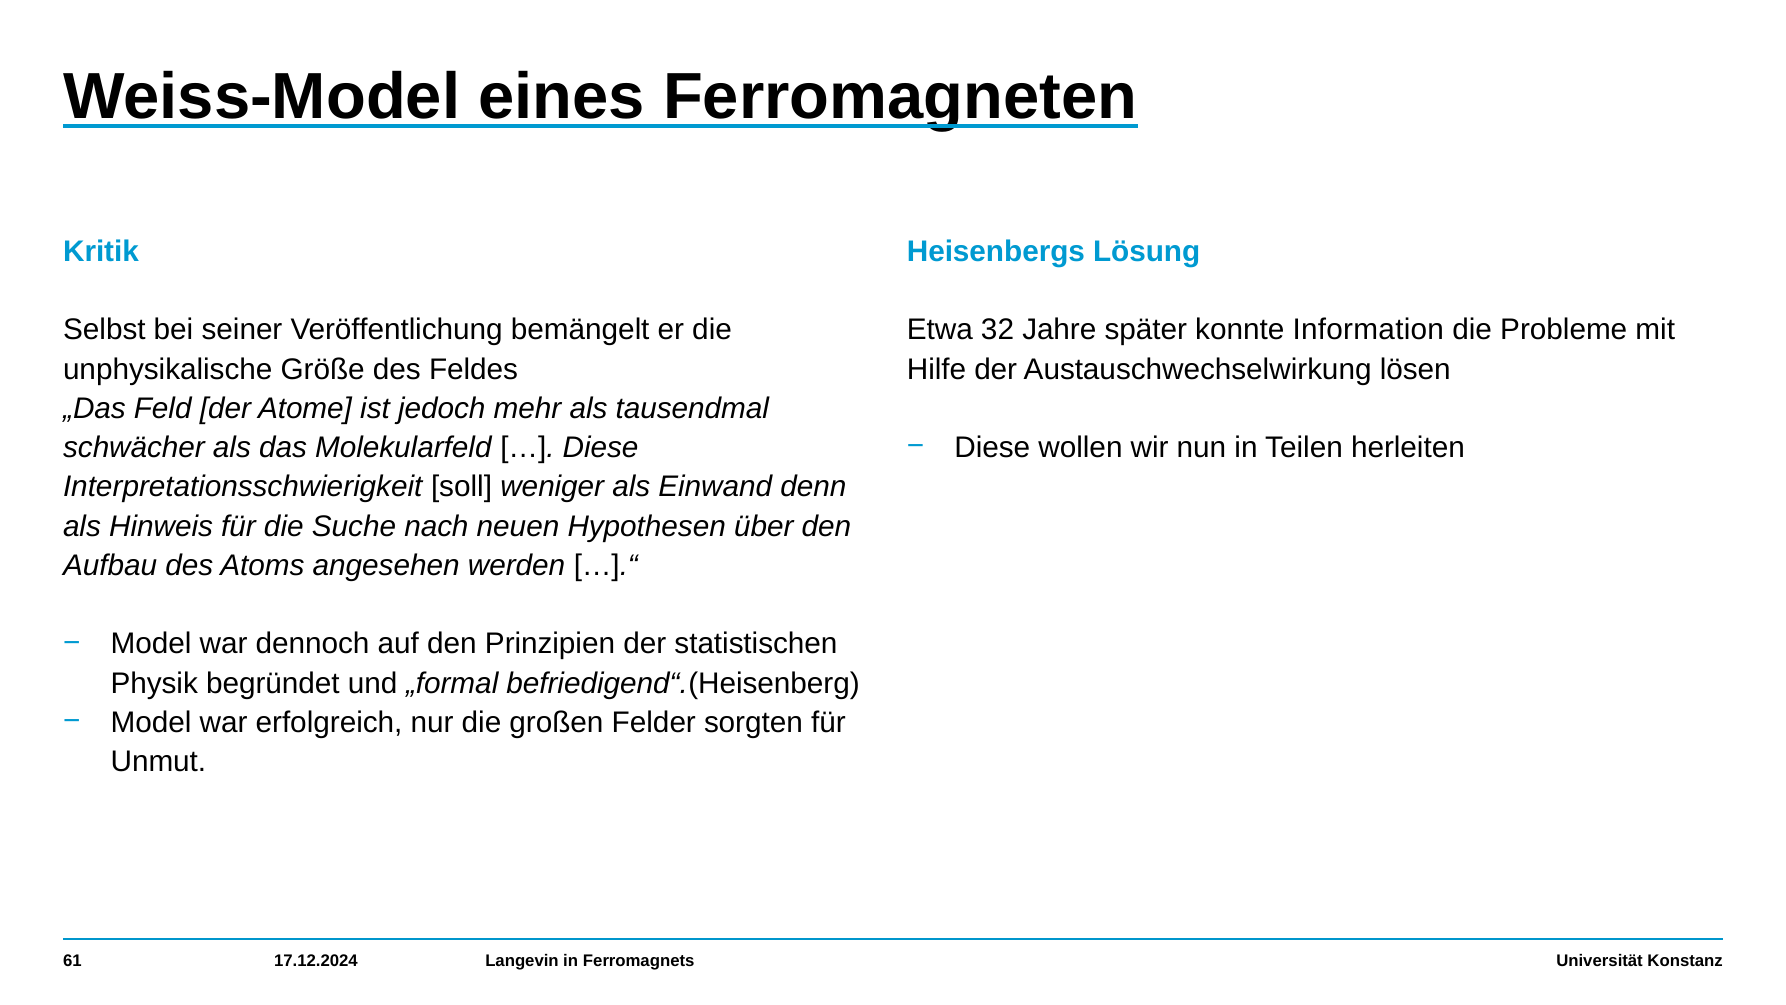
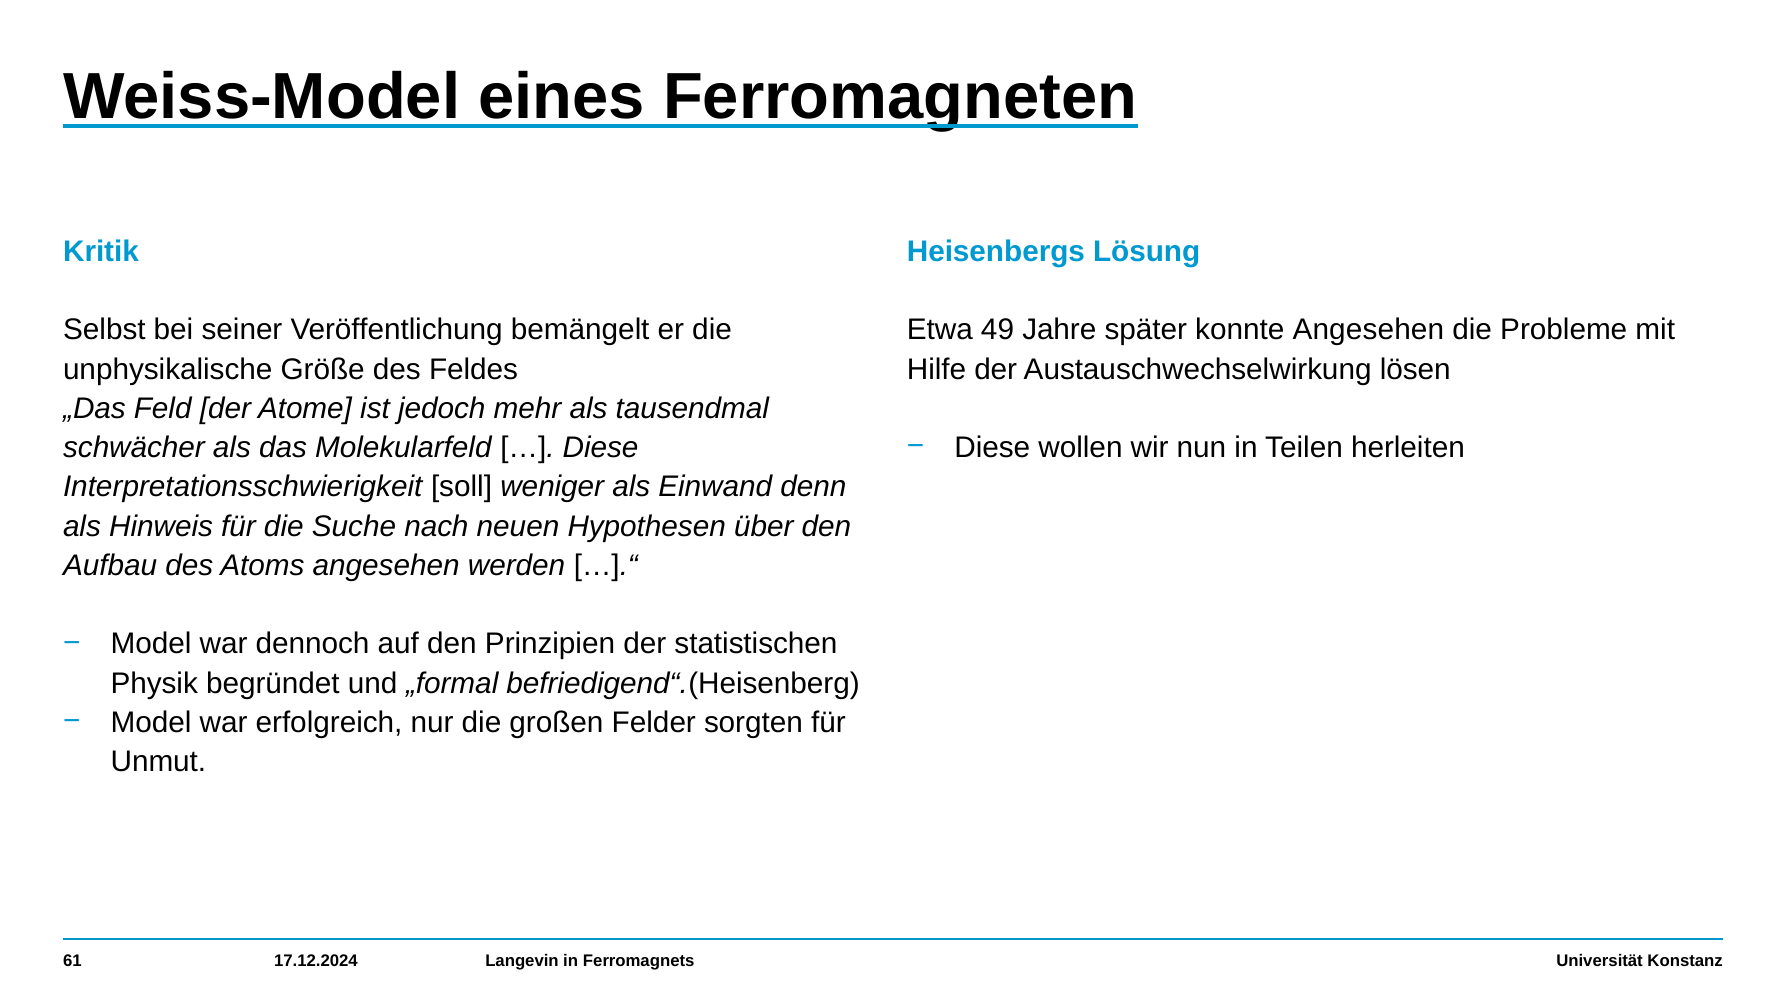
32: 32 -> 49
konnte Information: Information -> Angesehen
